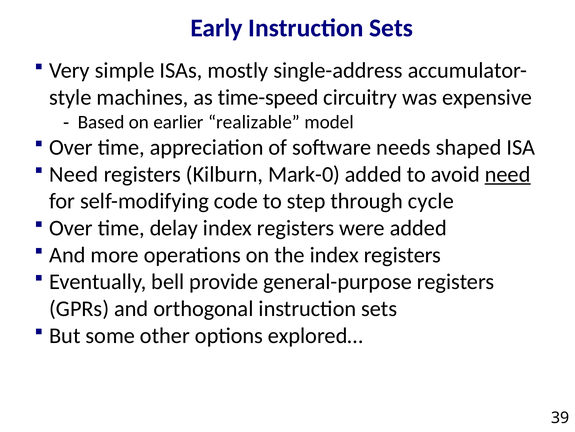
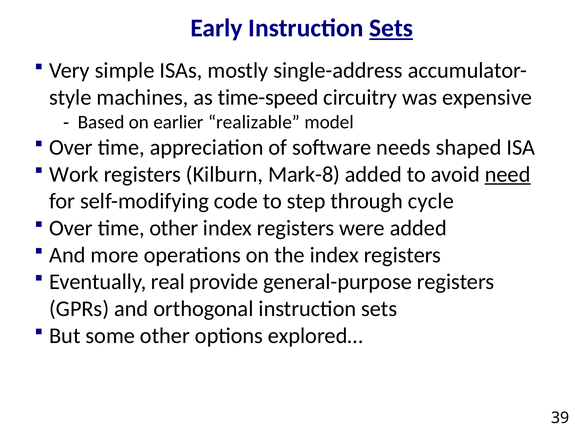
Sets at (391, 28) underline: none -> present
Need at (74, 174): Need -> Work
Mark-0: Mark-0 -> Mark-8
time delay: delay -> other
bell: bell -> real
